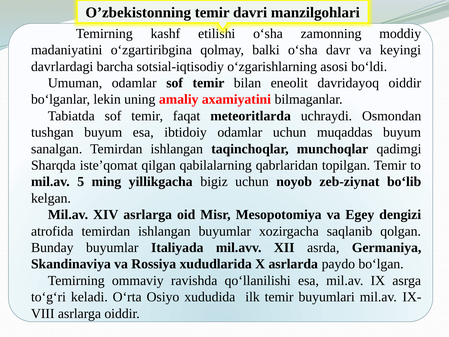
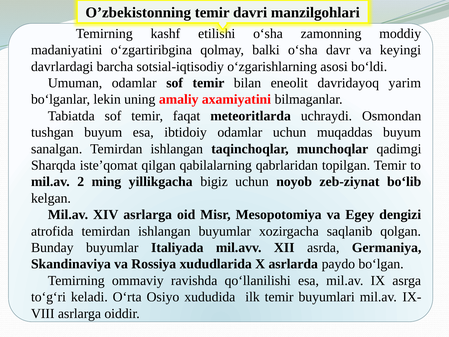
davridayoq oiddir: oiddir -> yarim
5: 5 -> 2
